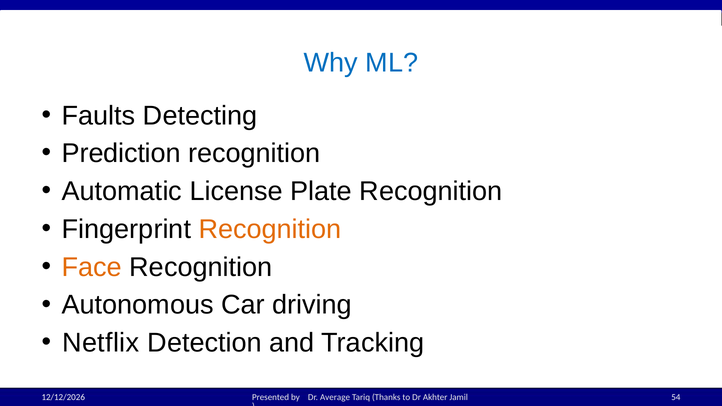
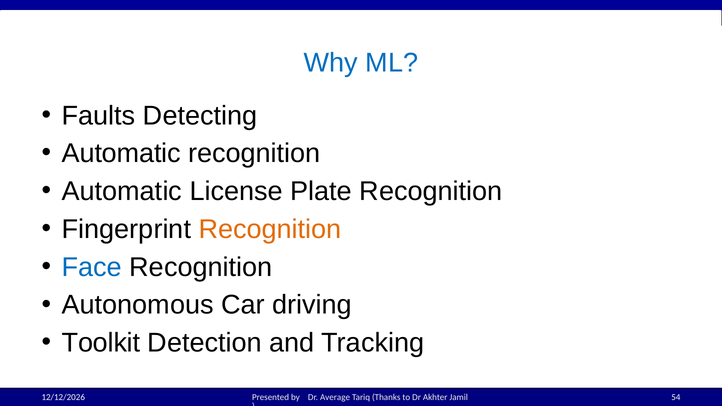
Prediction at (121, 154): Prediction -> Automatic
Face colour: orange -> blue
Netflix: Netflix -> Toolkit
